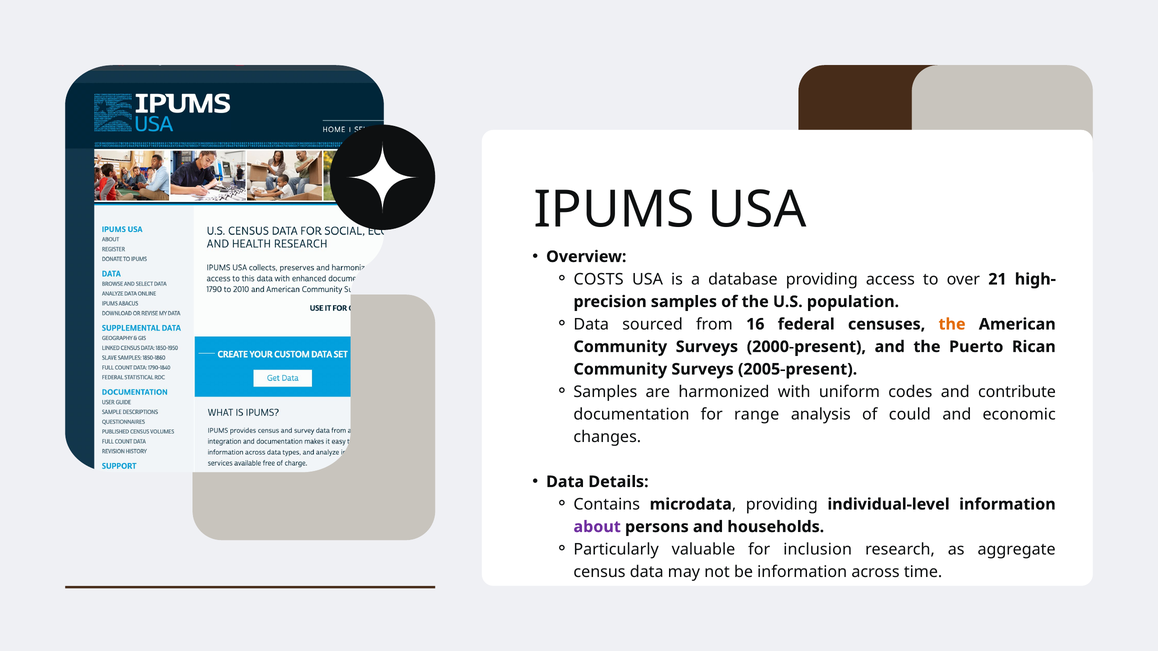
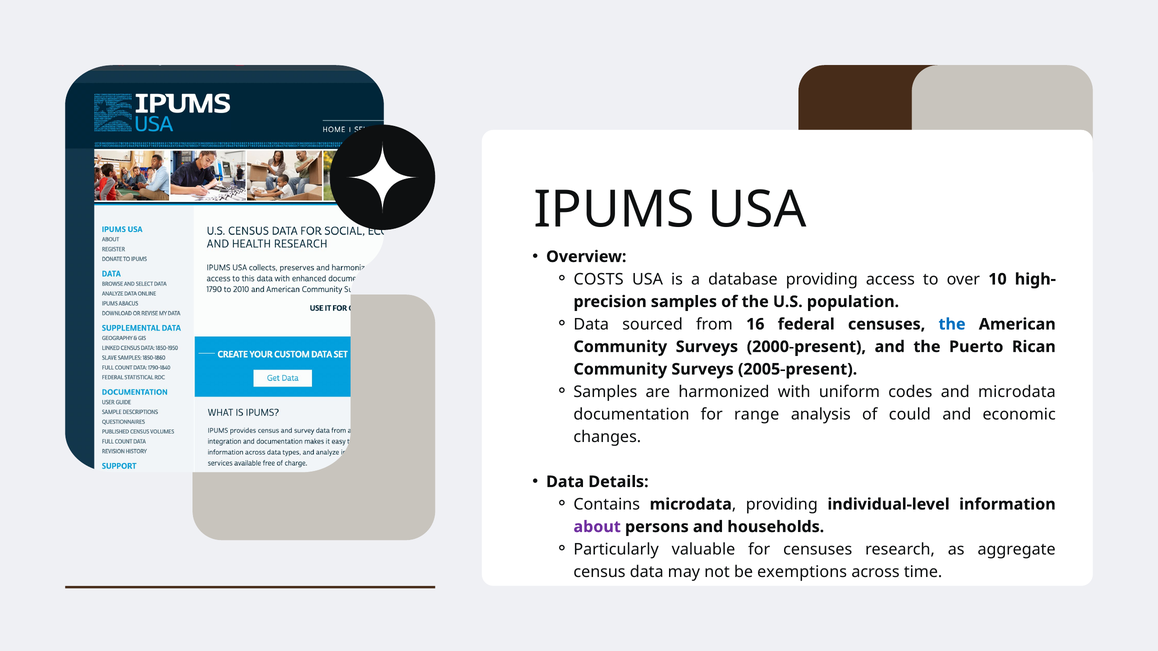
21: 21 -> 10
the at (952, 324) colour: orange -> blue
and contribute: contribute -> microdata
for inclusion: inclusion -> censuses
be information: information -> exemptions
